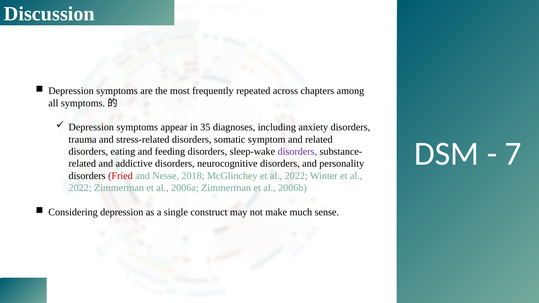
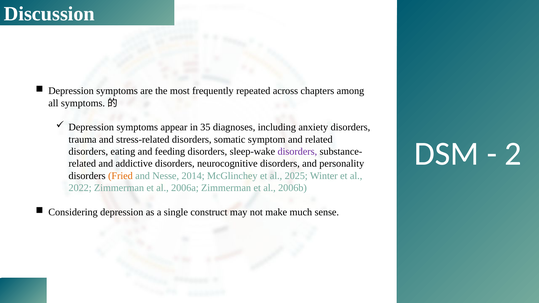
7: 7 -> 2
Fried colour: red -> orange
2018: 2018 -> 2014
McGlinchey et al 2022: 2022 -> 2025
